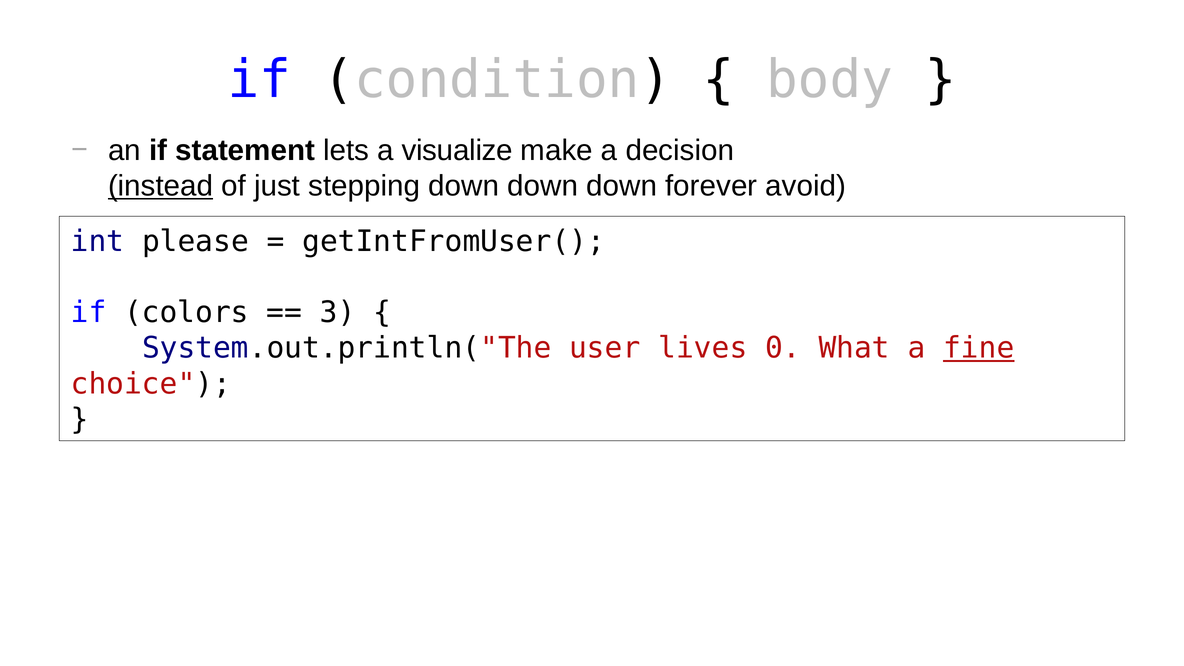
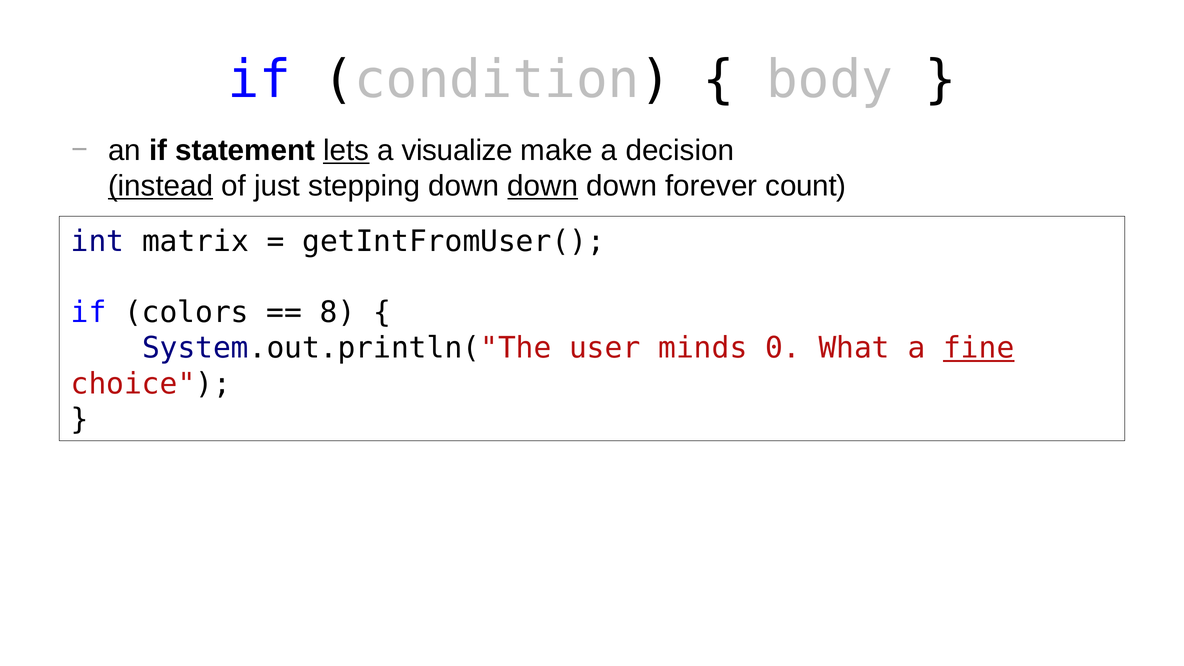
lets underline: none -> present
down at (543, 186) underline: none -> present
avoid: avoid -> count
please: please -> matrix
3: 3 -> 8
lives: lives -> minds
